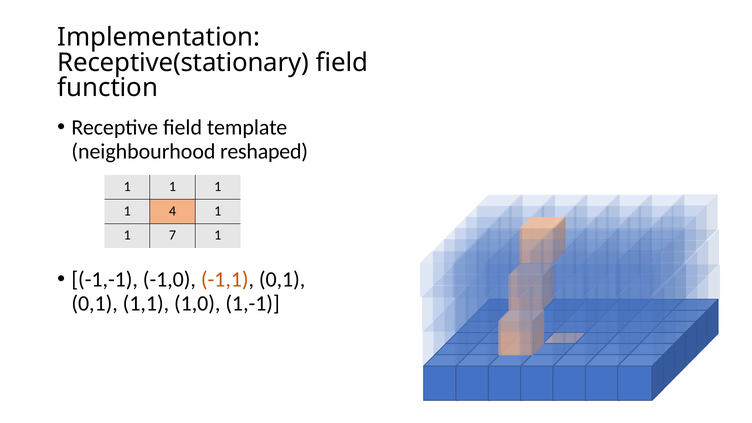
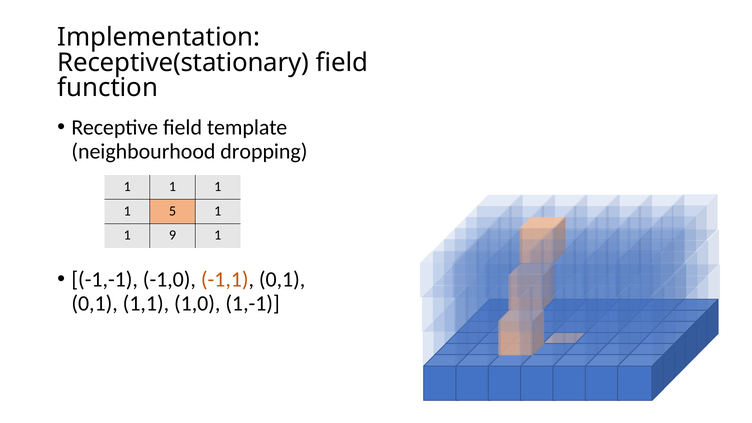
reshaped: reshaped -> dropping
4: 4 -> 5
7: 7 -> 9
